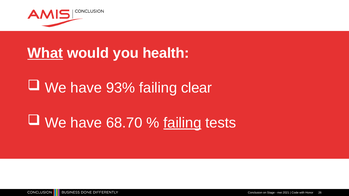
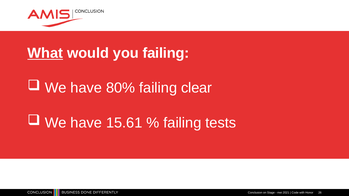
you health: health -> failing
93%: 93% -> 80%
68.70: 68.70 -> 15.61
failing at (182, 123) underline: present -> none
